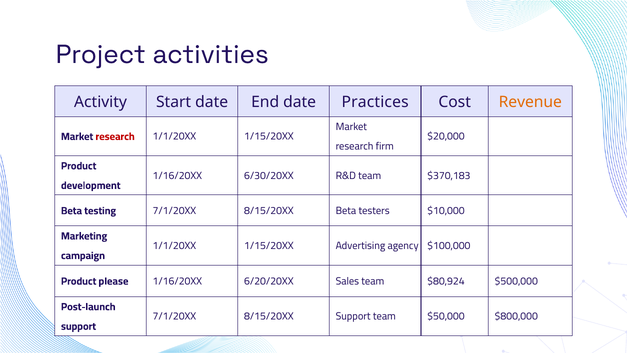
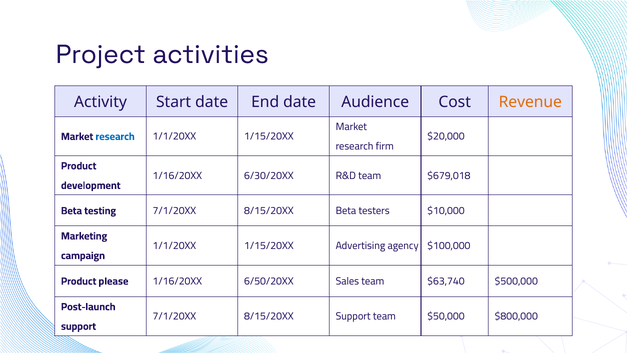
Practices: Practices -> Audience
research at (115, 136) colour: red -> blue
$370,183: $370,183 -> $679,018
6/20/20XX: 6/20/20XX -> 6/50/20XX
$80,924: $80,924 -> $63,740
